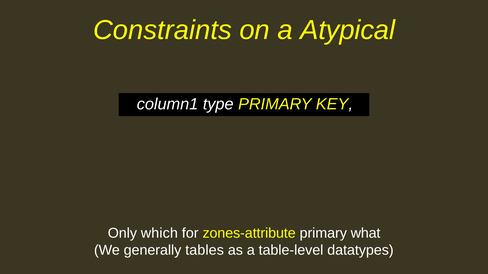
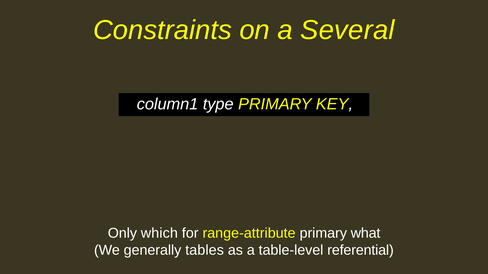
Atypical: Atypical -> Several
zones-attribute: zones-attribute -> range-attribute
datatypes: datatypes -> referential
